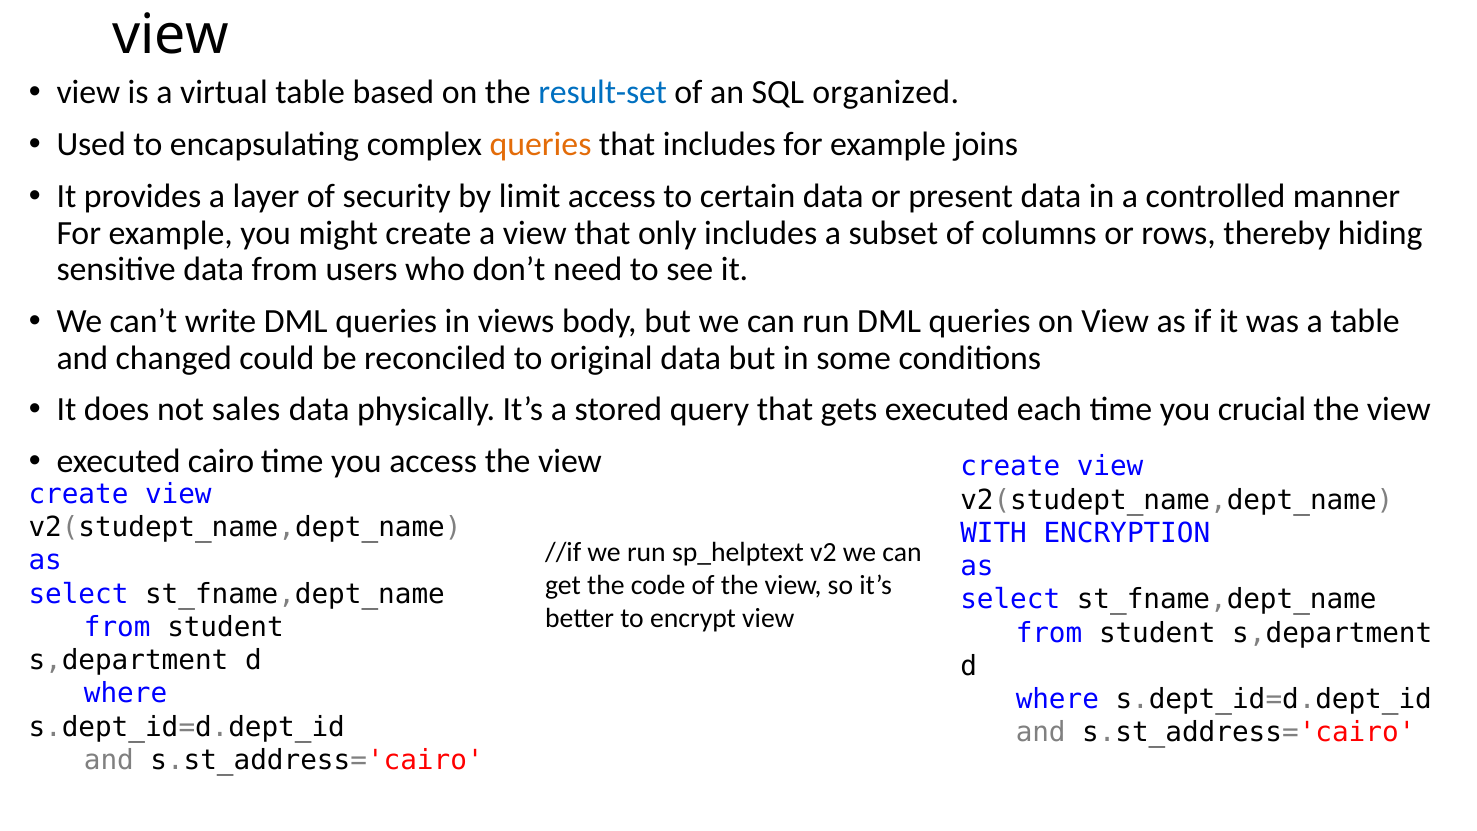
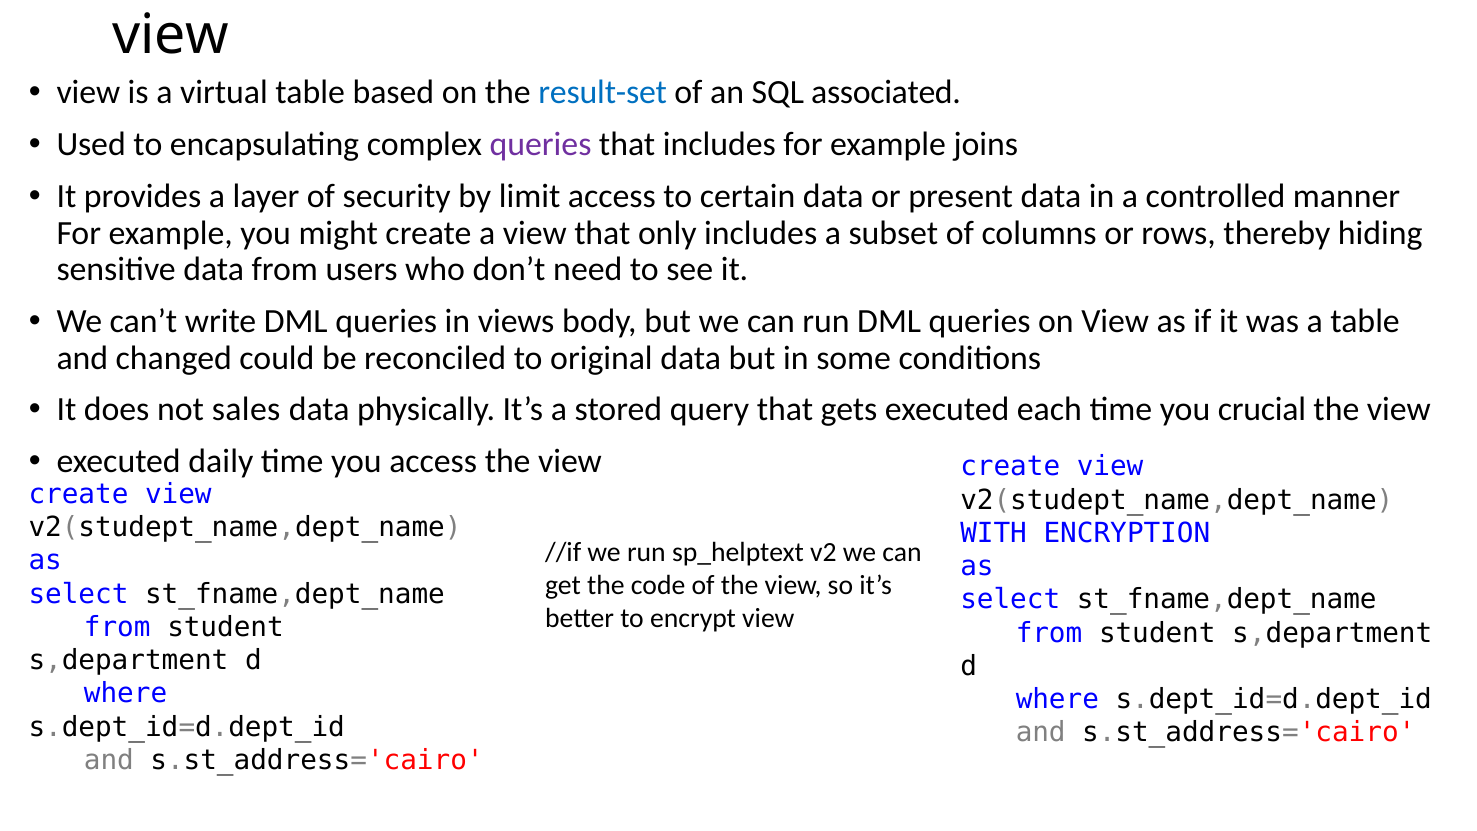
organized: organized -> associated
queries at (541, 144) colour: orange -> purple
cairo: cairo -> daily
